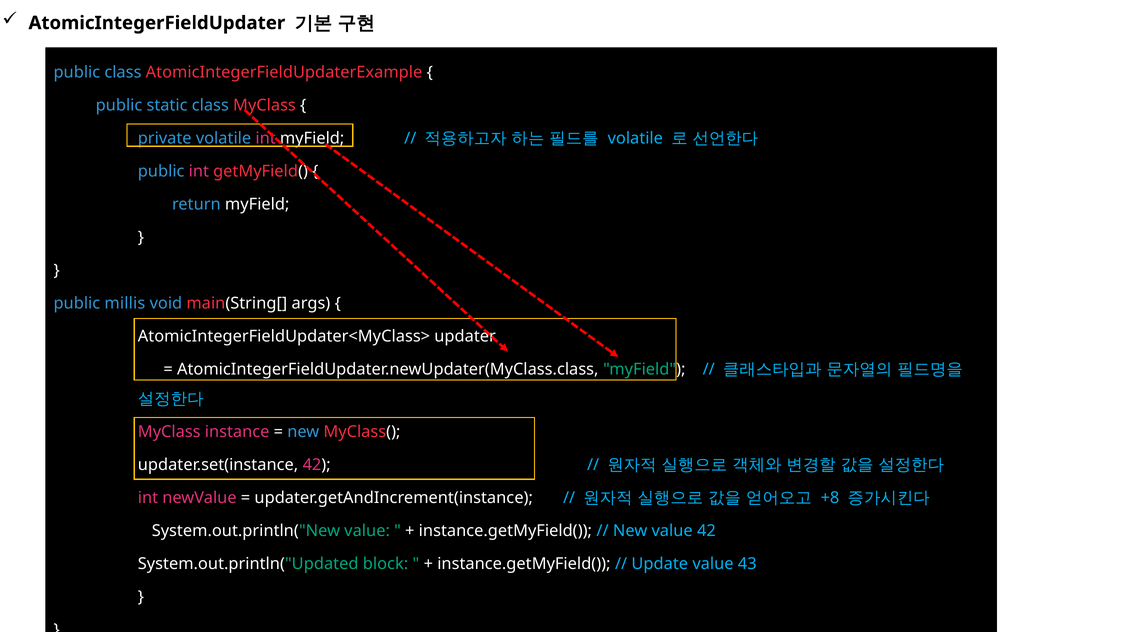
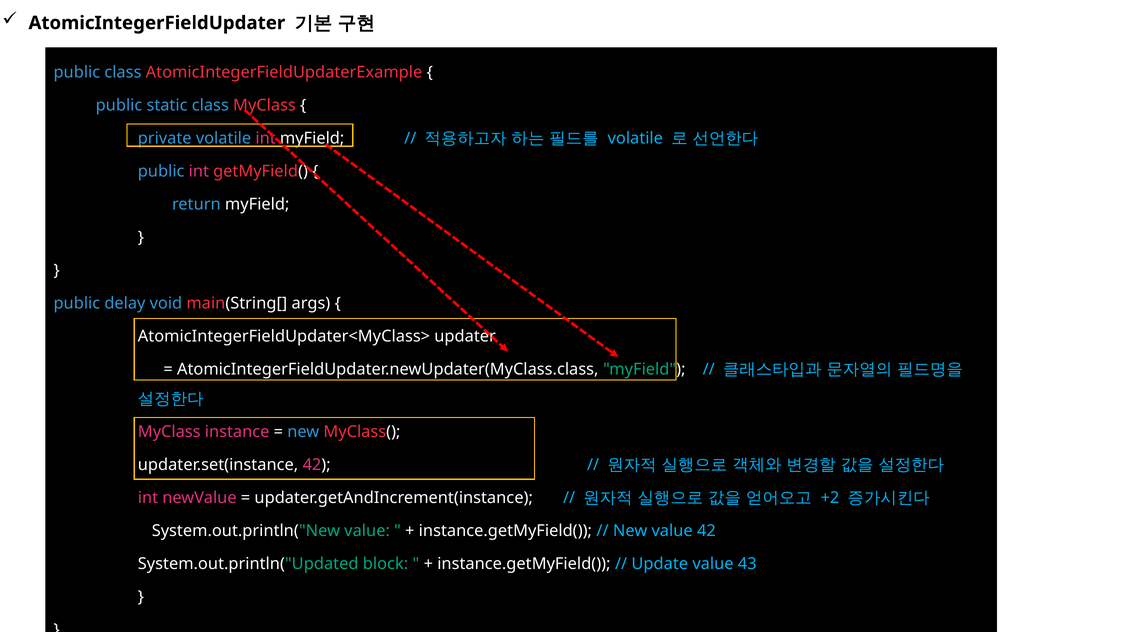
millis: millis -> delay
+8: +8 -> +2
